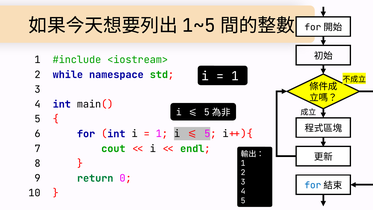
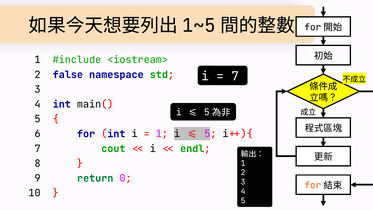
while: while -> false
1 at (235, 76): 1 -> 7
for at (313, 185) colour: blue -> orange
